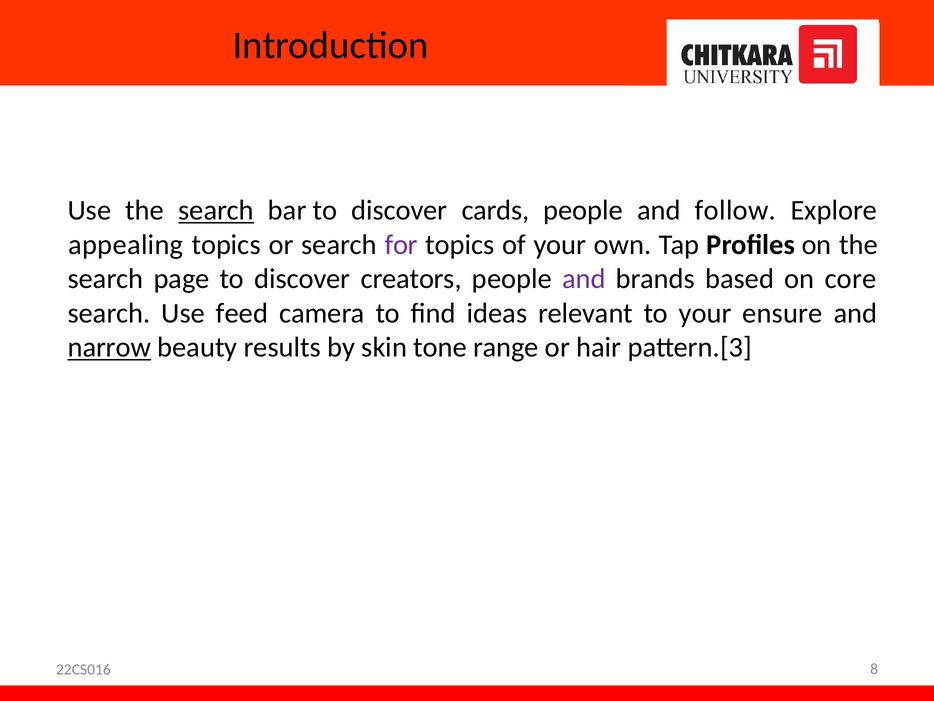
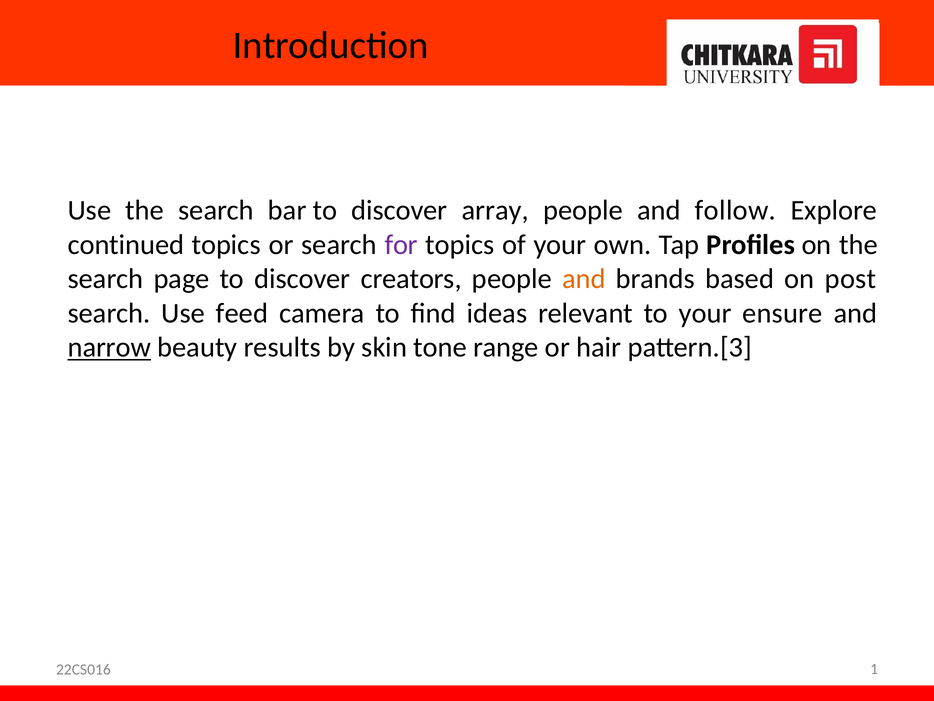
search at (216, 210) underline: present -> none
cards: cards -> array
appealing: appealing -> continued
and at (584, 279) colour: purple -> orange
core: core -> post
8: 8 -> 1
